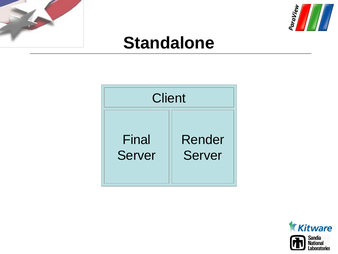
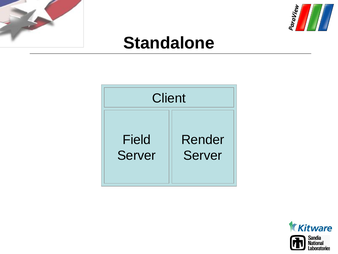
Final: Final -> Field
